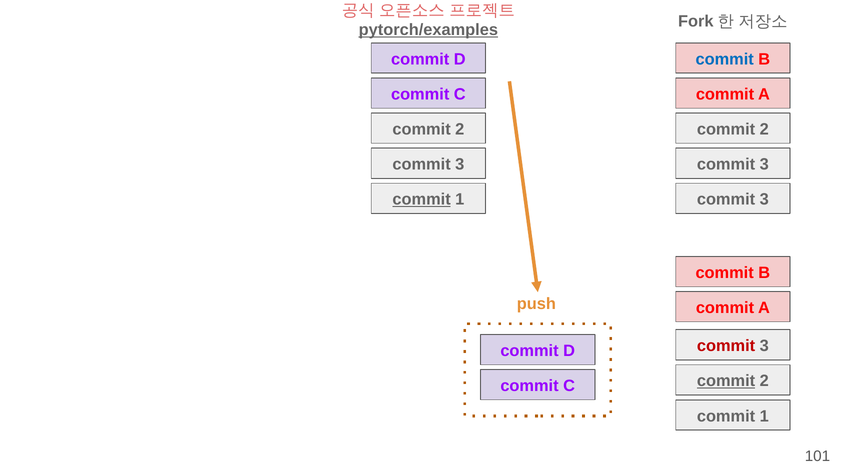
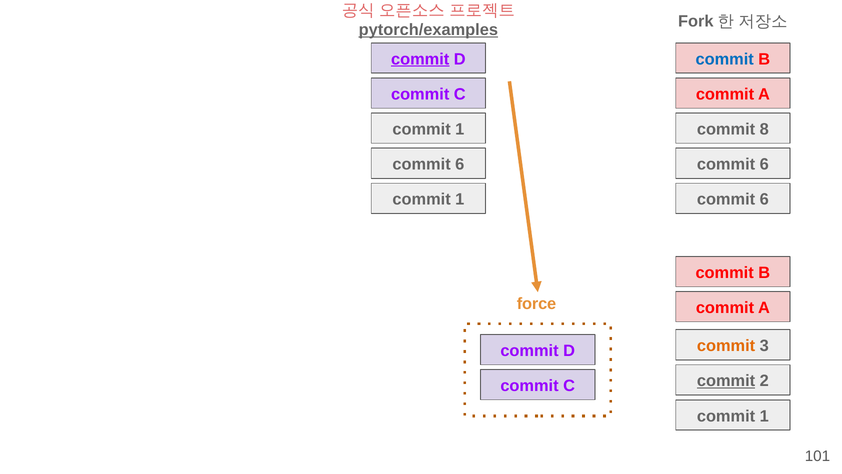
commit at (420, 59) underline: none -> present
2 at (460, 129): 2 -> 1
2 at (764, 129): 2 -> 8
3 at (460, 164): 3 -> 6
3 at (764, 164): 3 -> 6
commit at (422, 199) underline: present -> none
3 at (764, 199): 3 -> 6
push: push -> force
commit at (726, 346) colour: red -> orange
